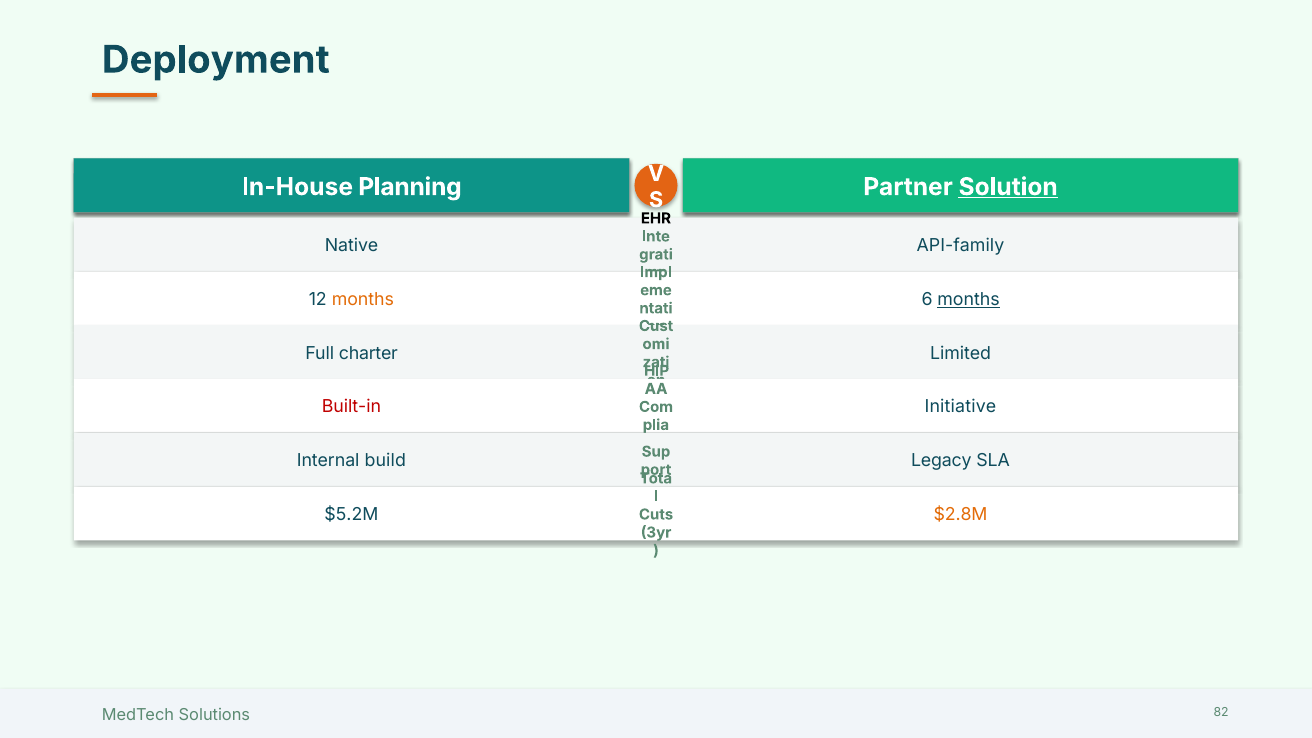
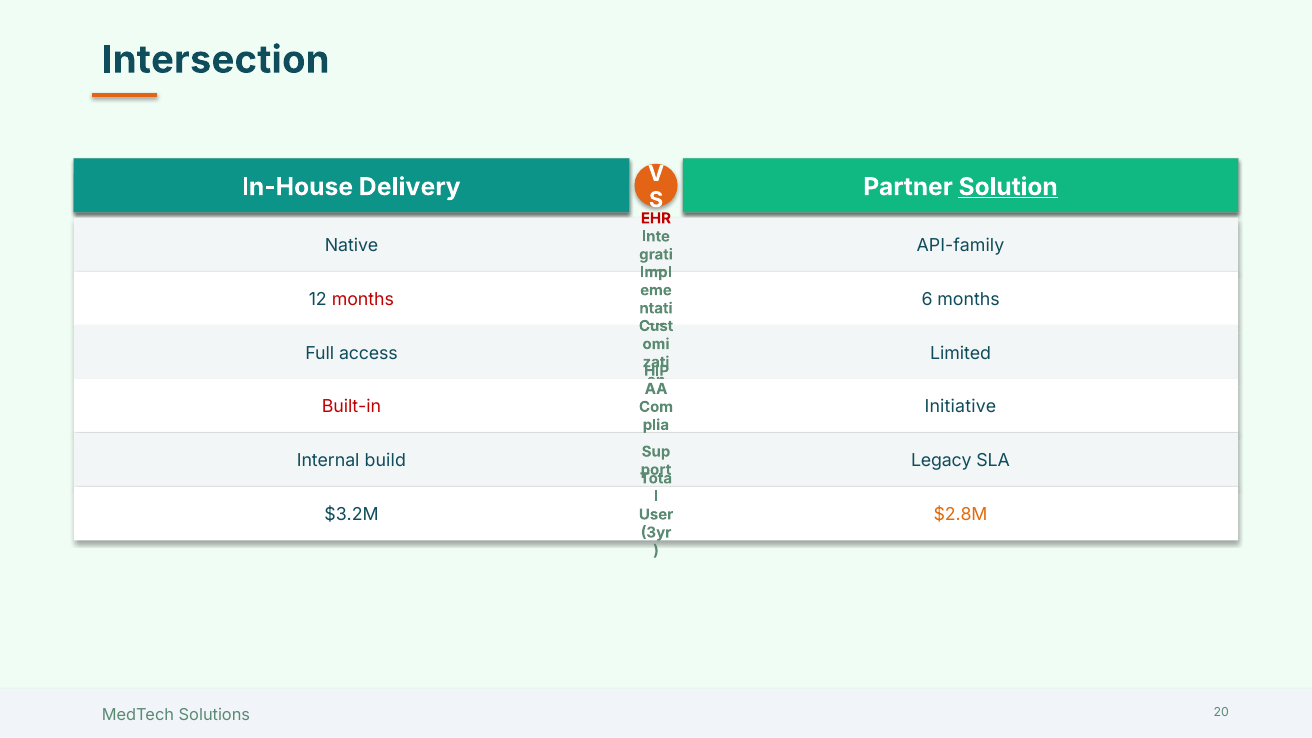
Deployment: Deployment -> Intersection
Planning: Planning -> Delivery
EHR colour: black -> red
months at (363, 299) colour: orange -> red
months at (969, 299) underline: present -> none
charter: charter -> access
$5.2M: $5.2M -> $3.2M
Cuts: Cuts -> User
82: 82 -> 20
